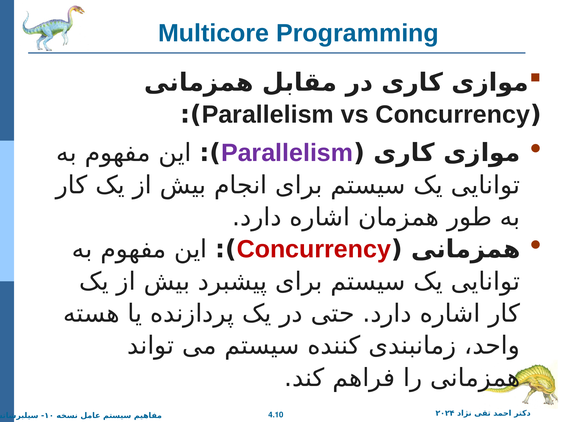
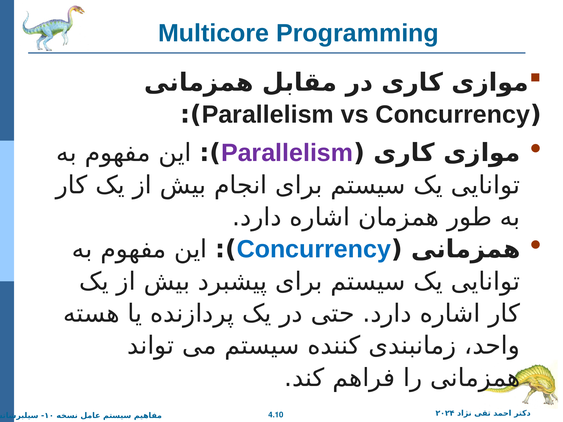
Concurrency at (314, 250) colour: red -> blue
